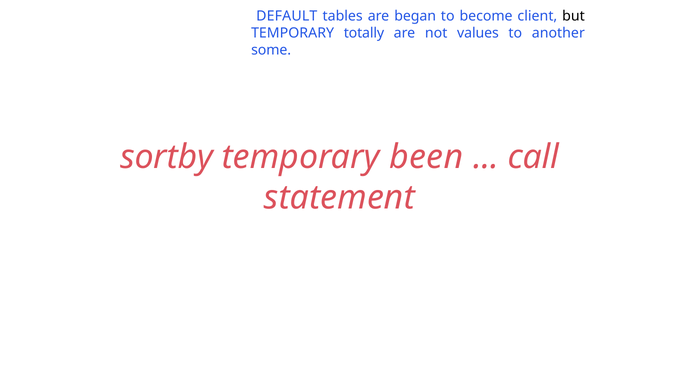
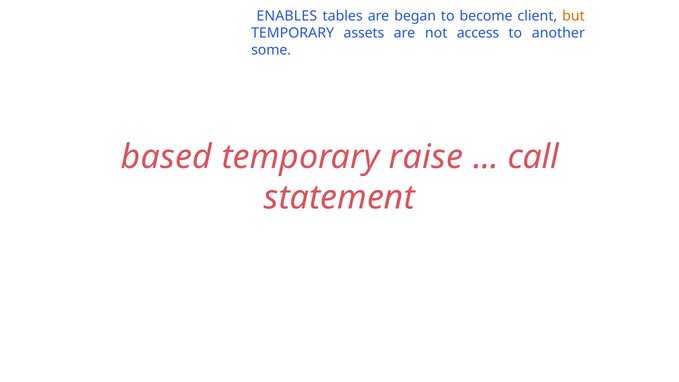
DEFAULT: DEFAULT -> ENABLES
but colour: black -> orange
totally: totally -> assets
values: values -> access
sortby: sortby -> based
been: been -> raise
